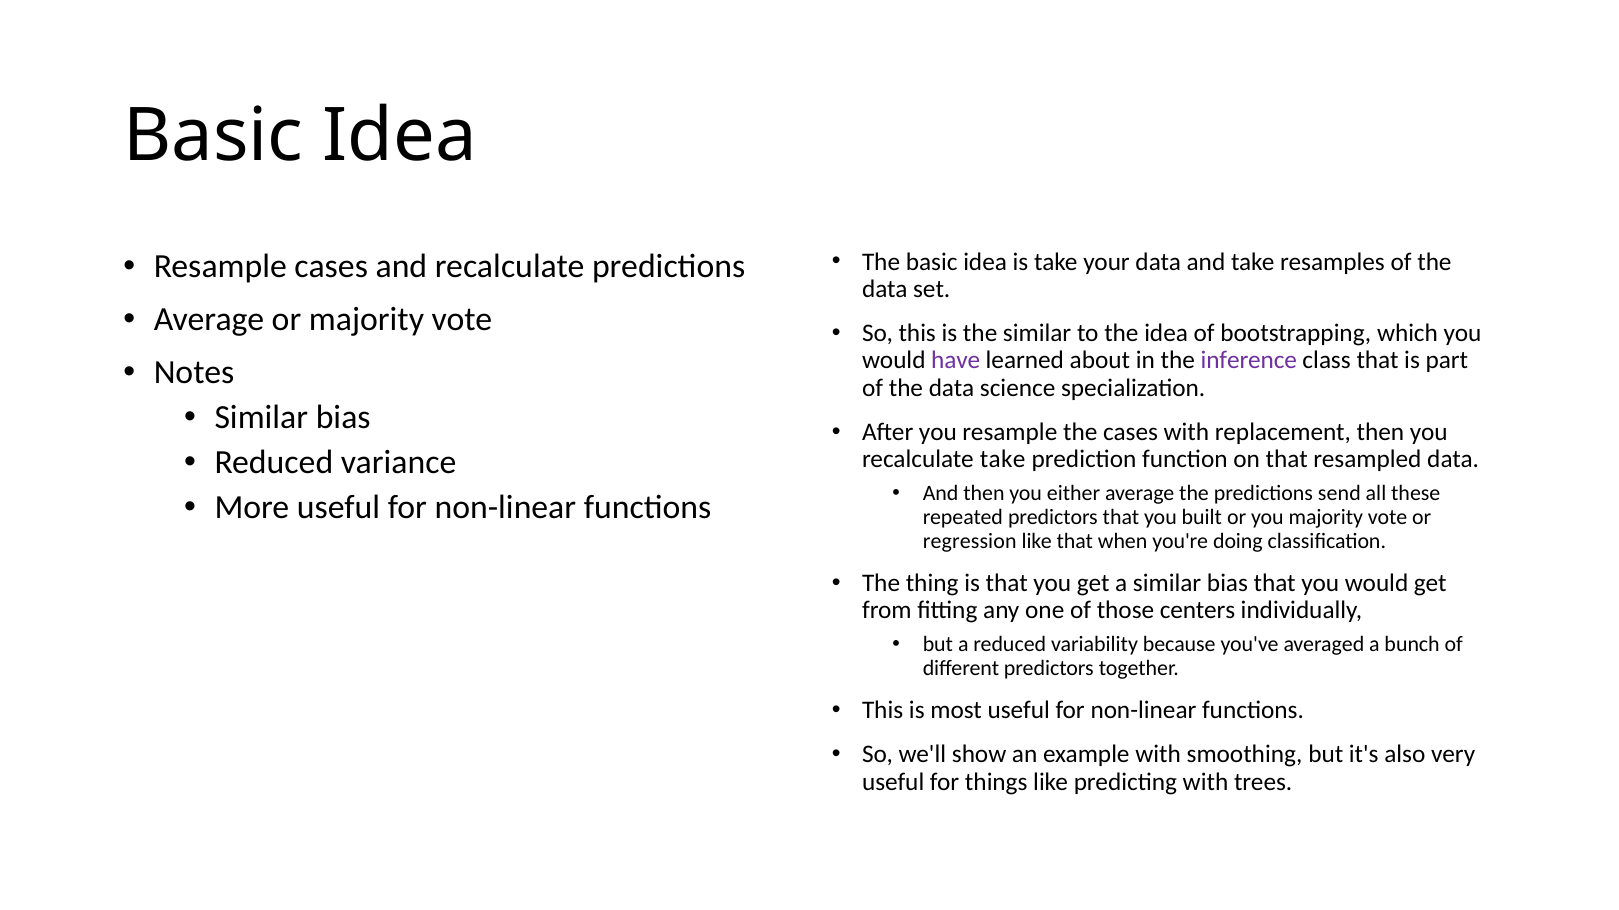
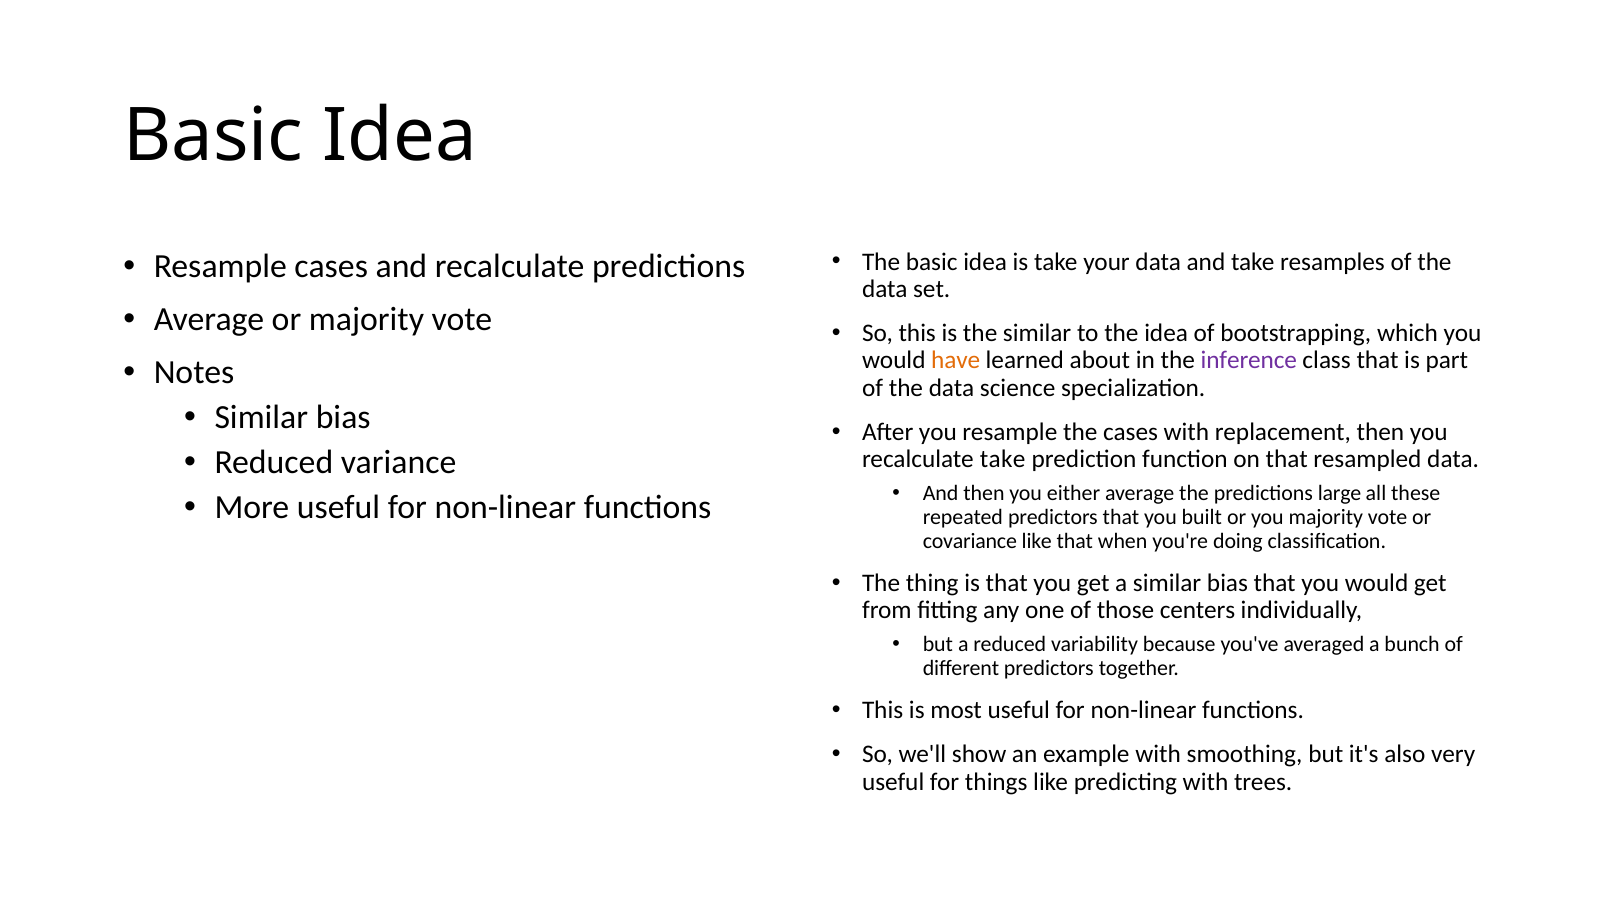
have colour: purple -> orange
send: send -> large
regression: regression -> covariance
